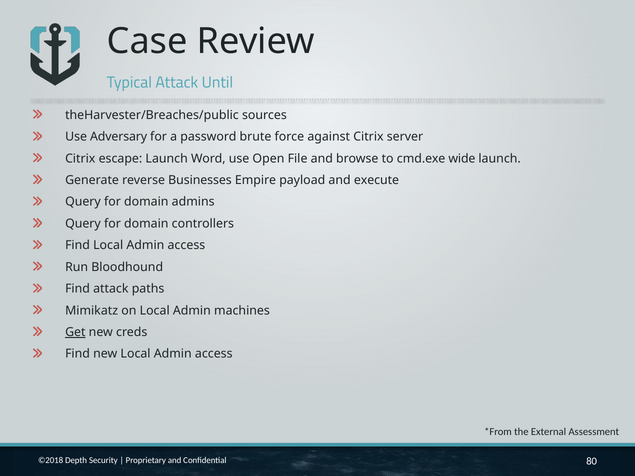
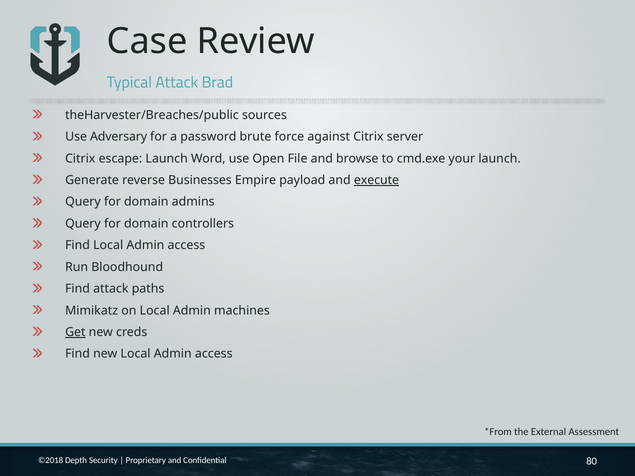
Until: Until -> Brad
wide: wide -> your
execute underline: none -> present
